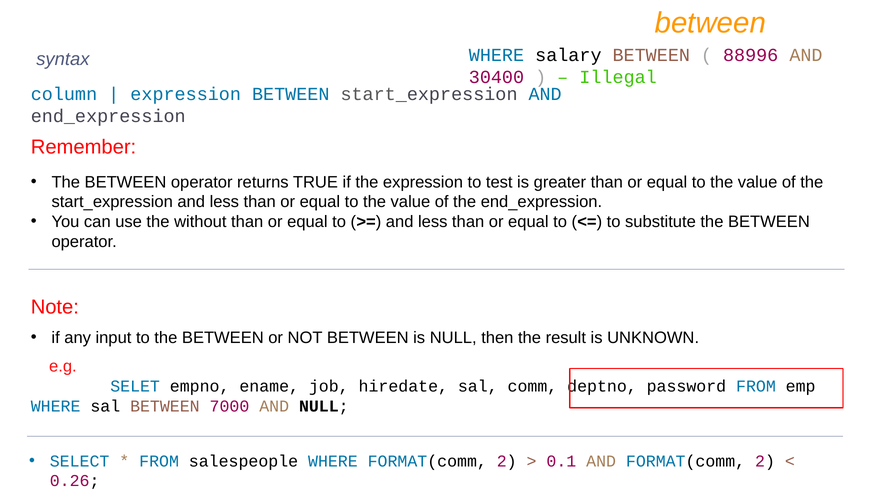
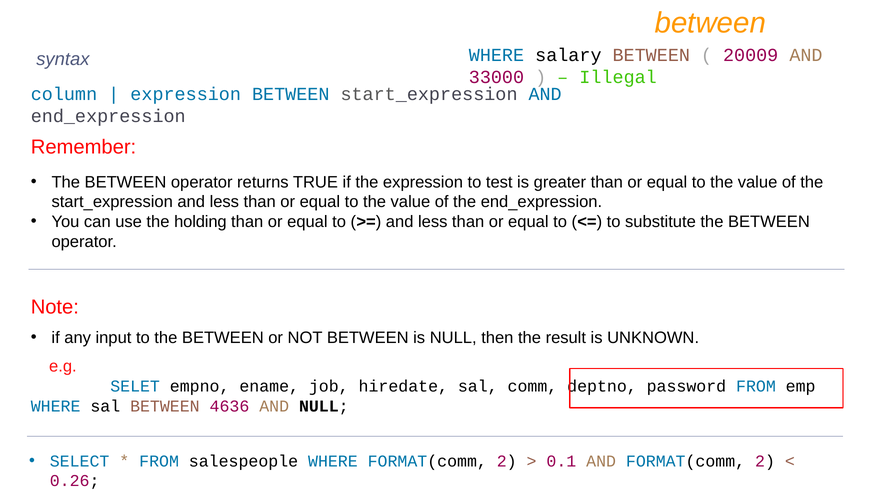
88996: 88996 -> 20009
30400: 30400 -> 33000
without: without -> holding
7000: 7000 -> 4636
